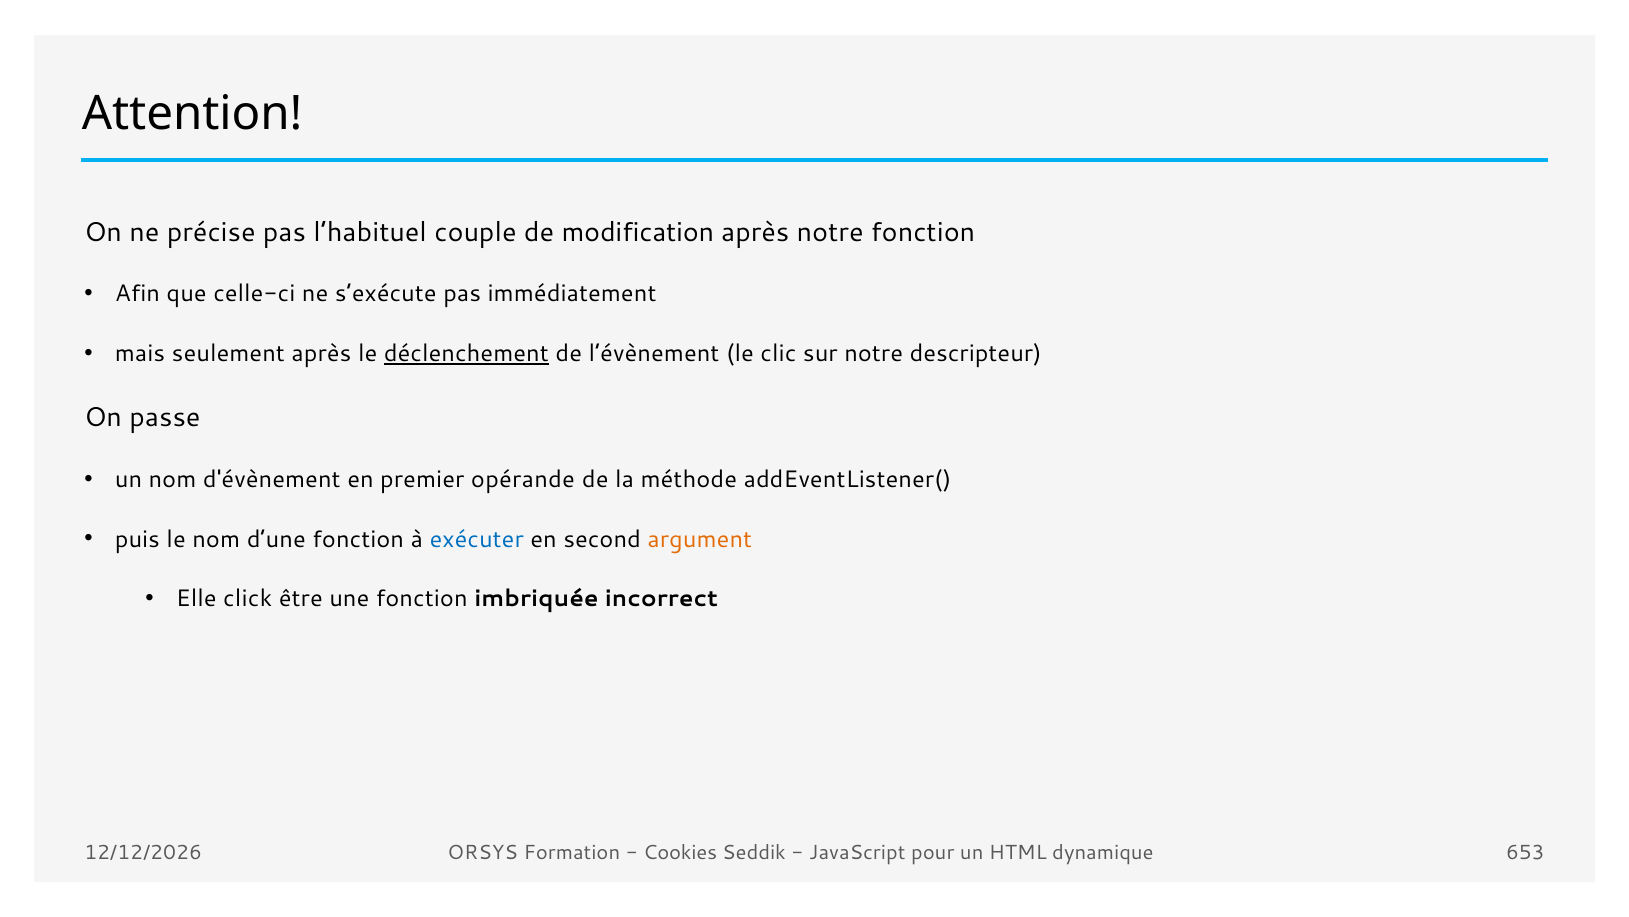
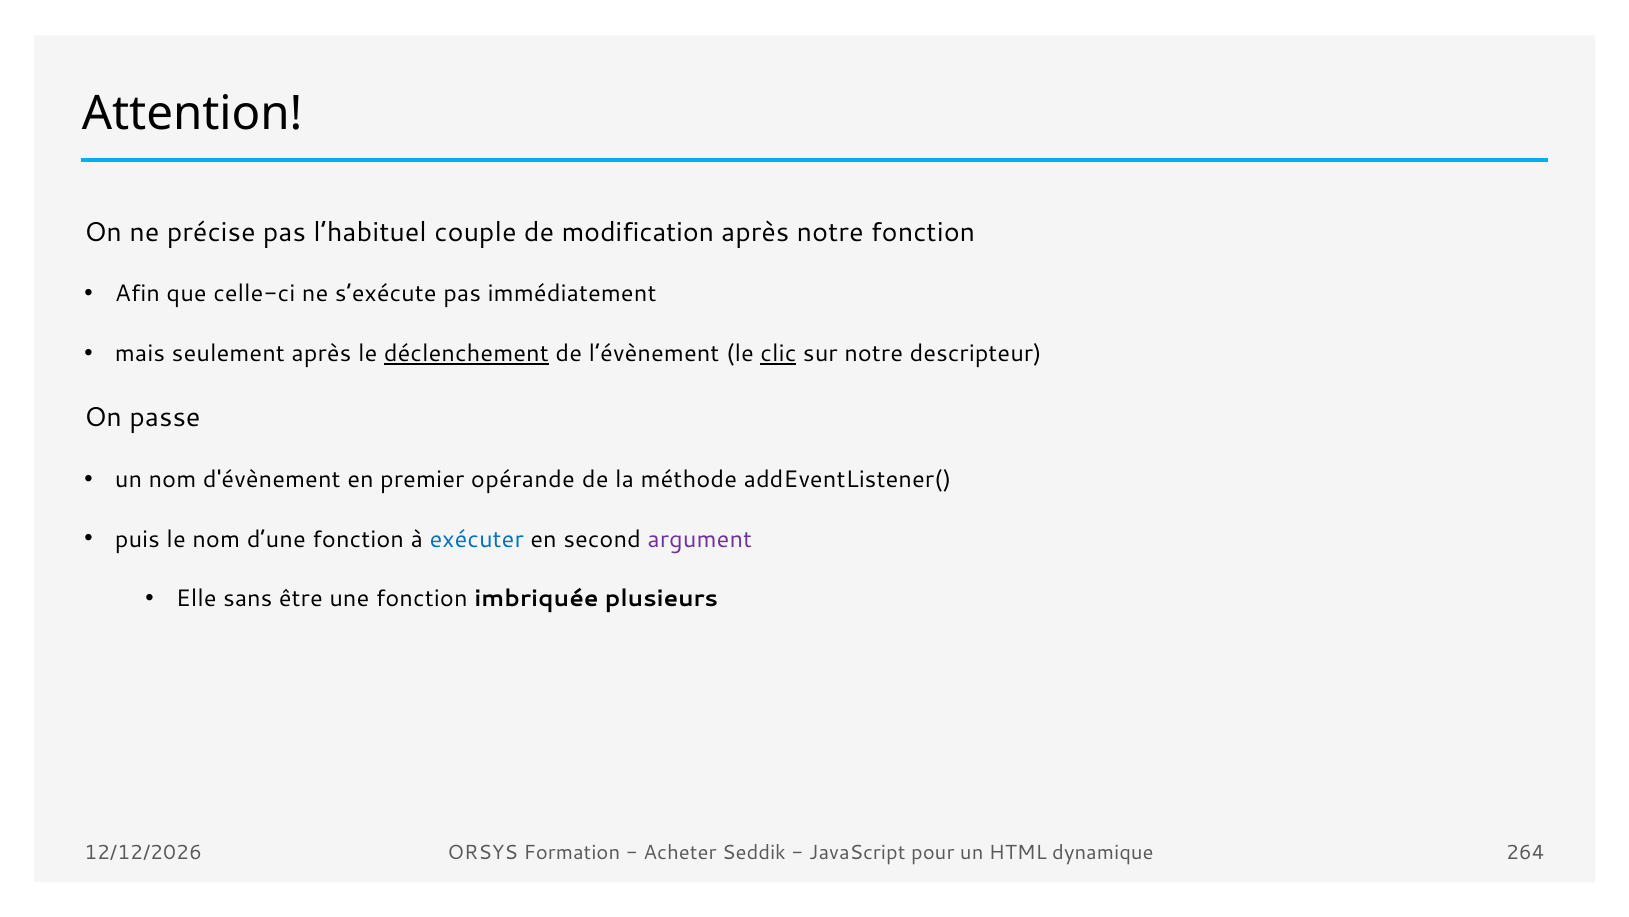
clic underline: none -> present
argument colour: orange -> purple
click: click -> sans
incorrect: incorrect -> plusieurs
Cookies: Cookies -> Acheter
653: 653 -> 264
